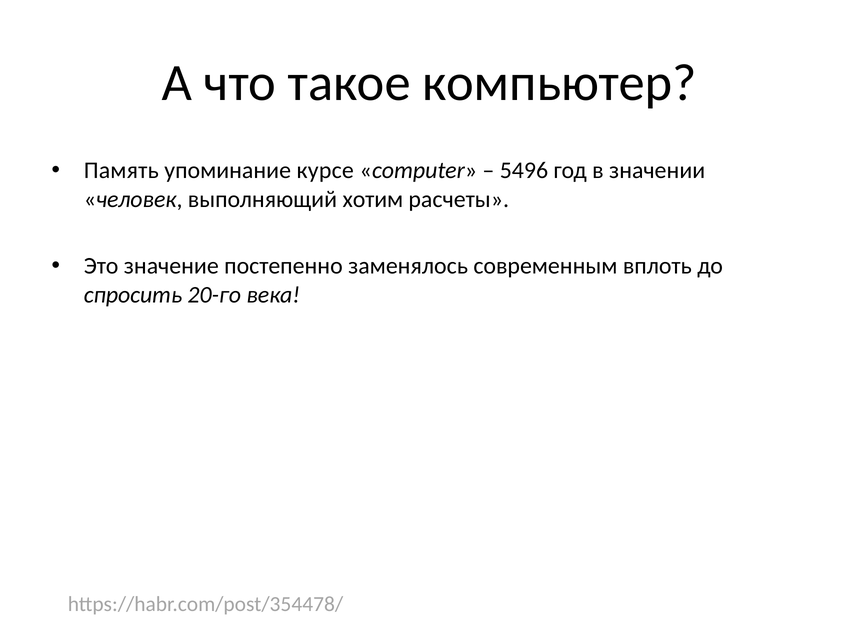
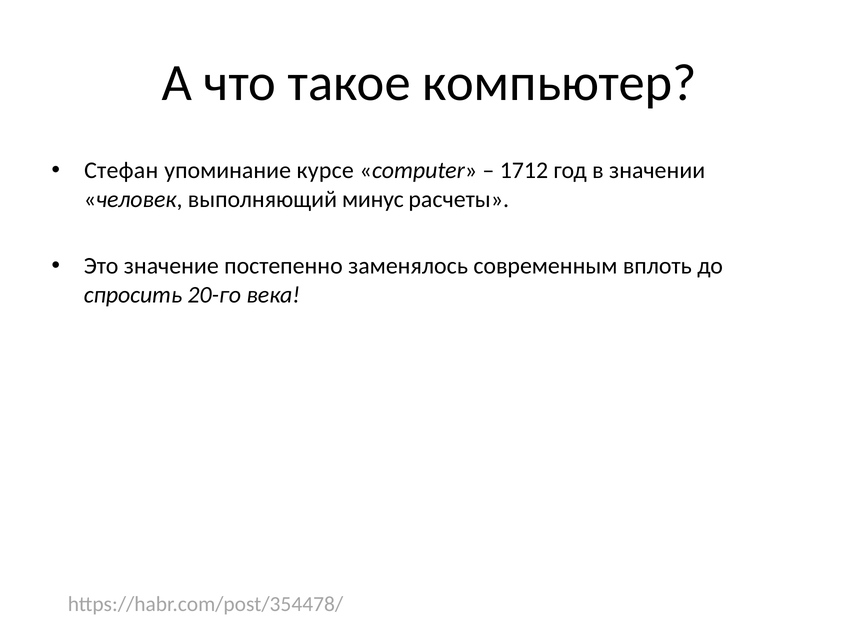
Память: Память -> Стефан
5496: 5496 -> 1712
хотим: хотим -> минус
